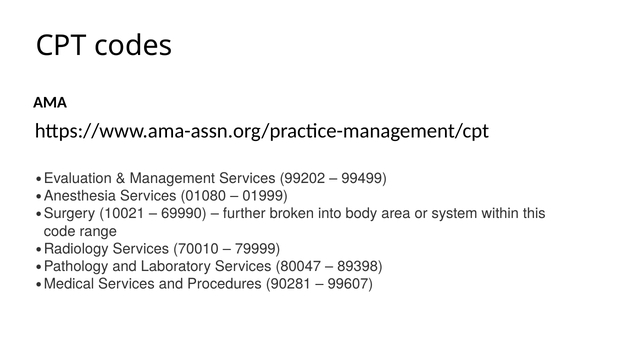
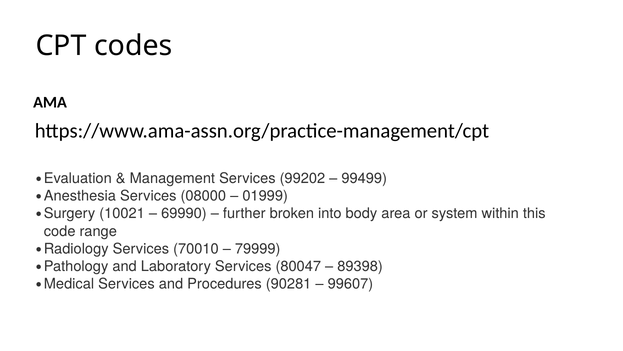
01080: 01080 -> 08000
